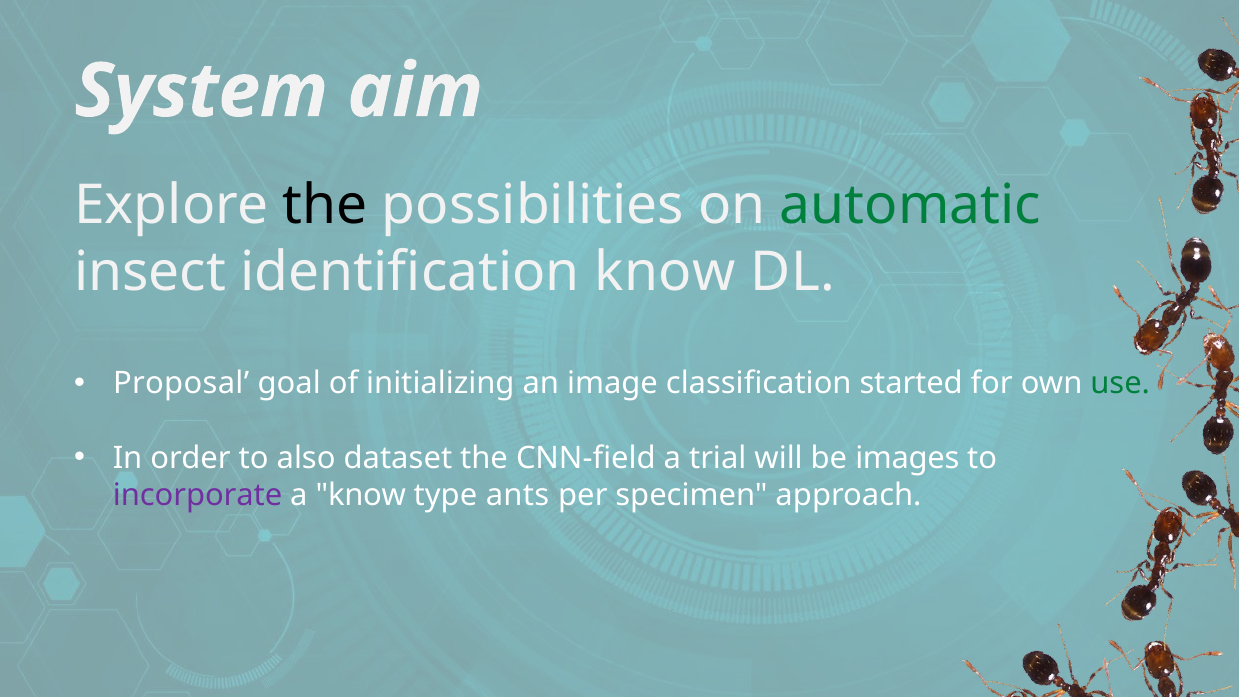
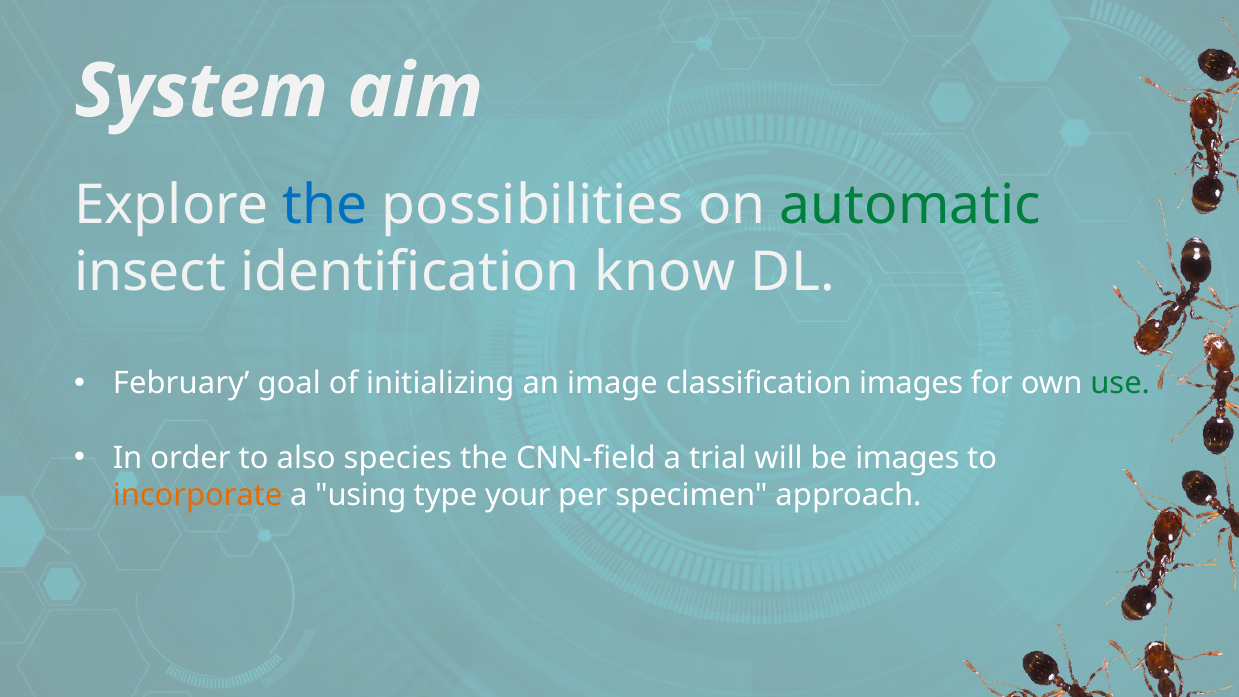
the at (325, 206) colour: black -> blue
Proposal: Proposal -> February
classification started: started -> images
dataset: dataset -> species
incorporate colour: purple -> orange
a know: know -> using
ants: ants -> your
